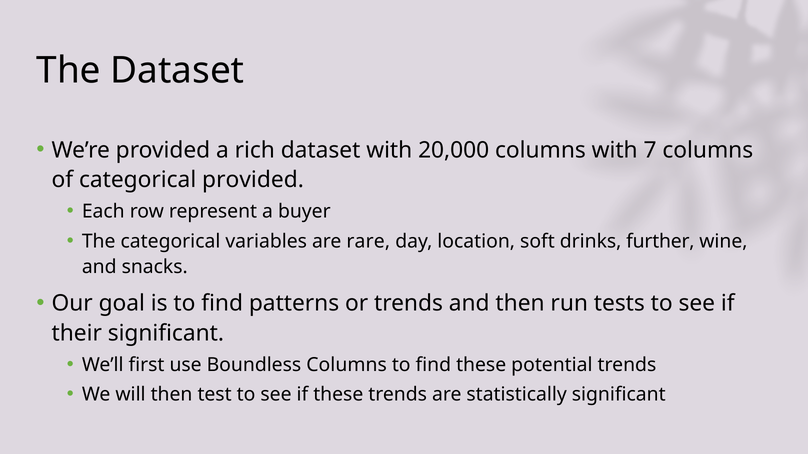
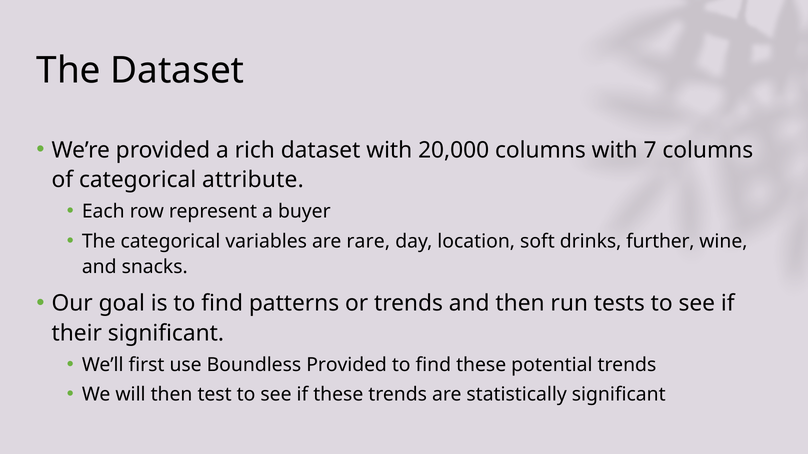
categorical provided: provided -> attribute
Boundless Columns: Columns -> Provided
